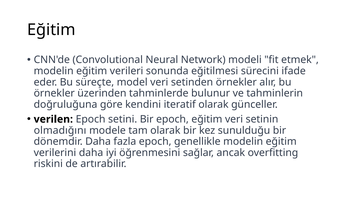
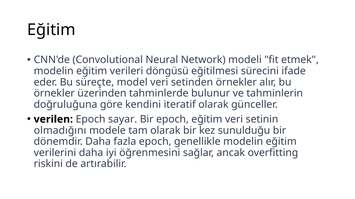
sonunda: sonunda -> döngüsü
setini: setini -> sayar
